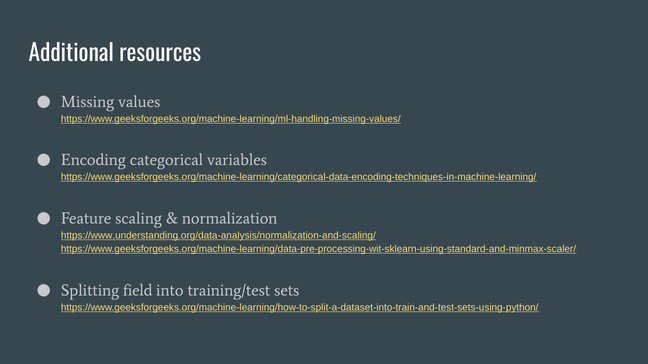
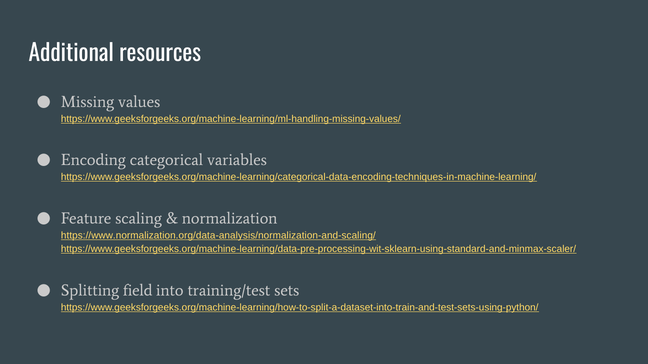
https://www.understanding.org/data-analysis/normalization-and-scaling/: https://www.understanding.org/data-analysis/normalization-and-scaling/ -> https://www.normalization.org/data-analysis/normalization-and-scaling/
